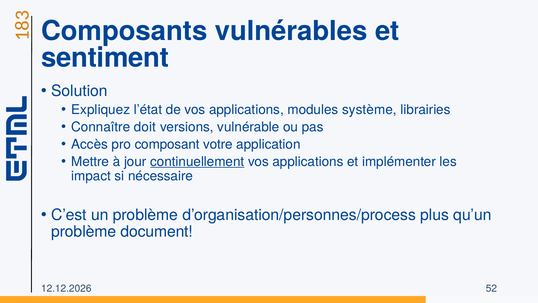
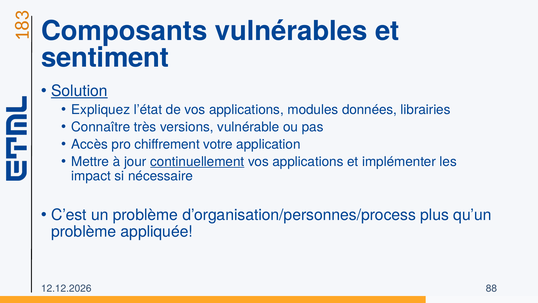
Solution underline: none -> present
système: système -> données
doit: doit -> très
composant: composant -> chiffrement
document: document -> appliquée
52: 52 -> 88
